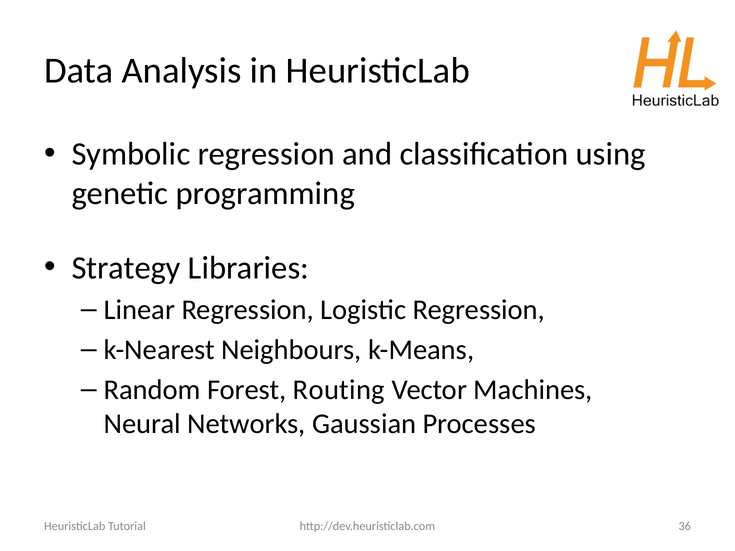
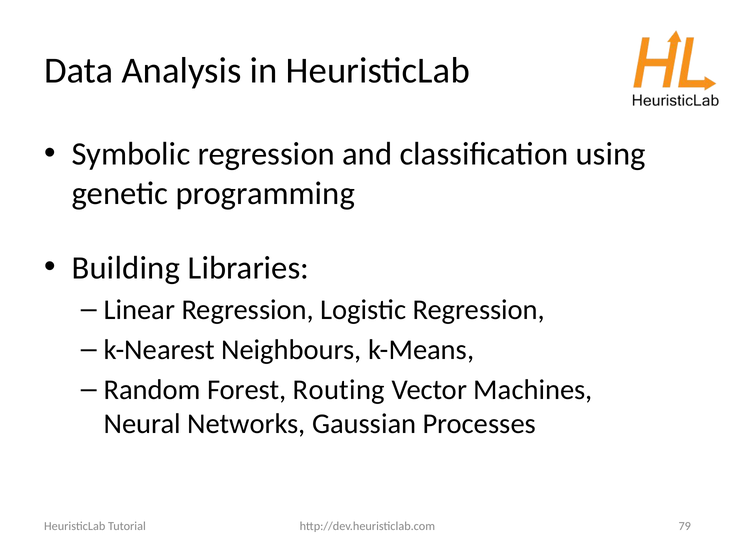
Strategy: Strategy -> Building
36: 36 -> 79
